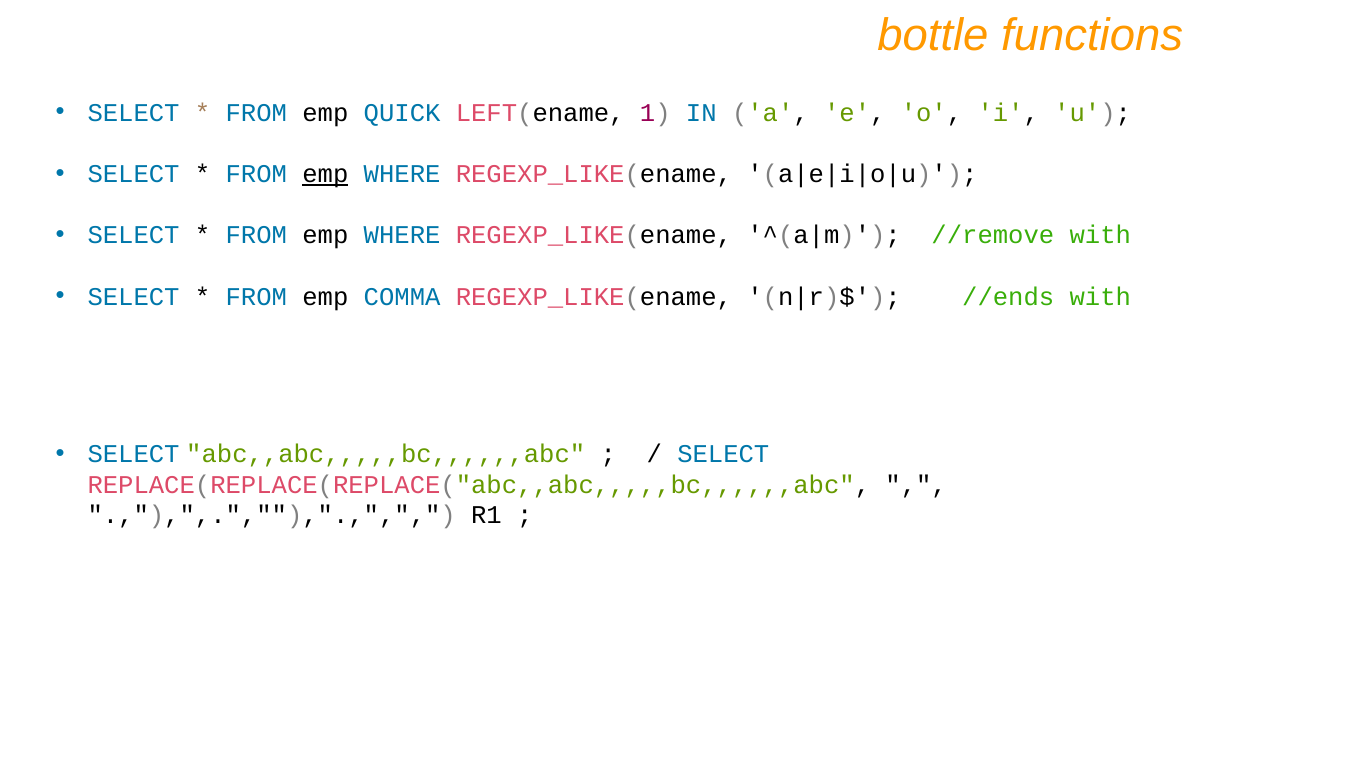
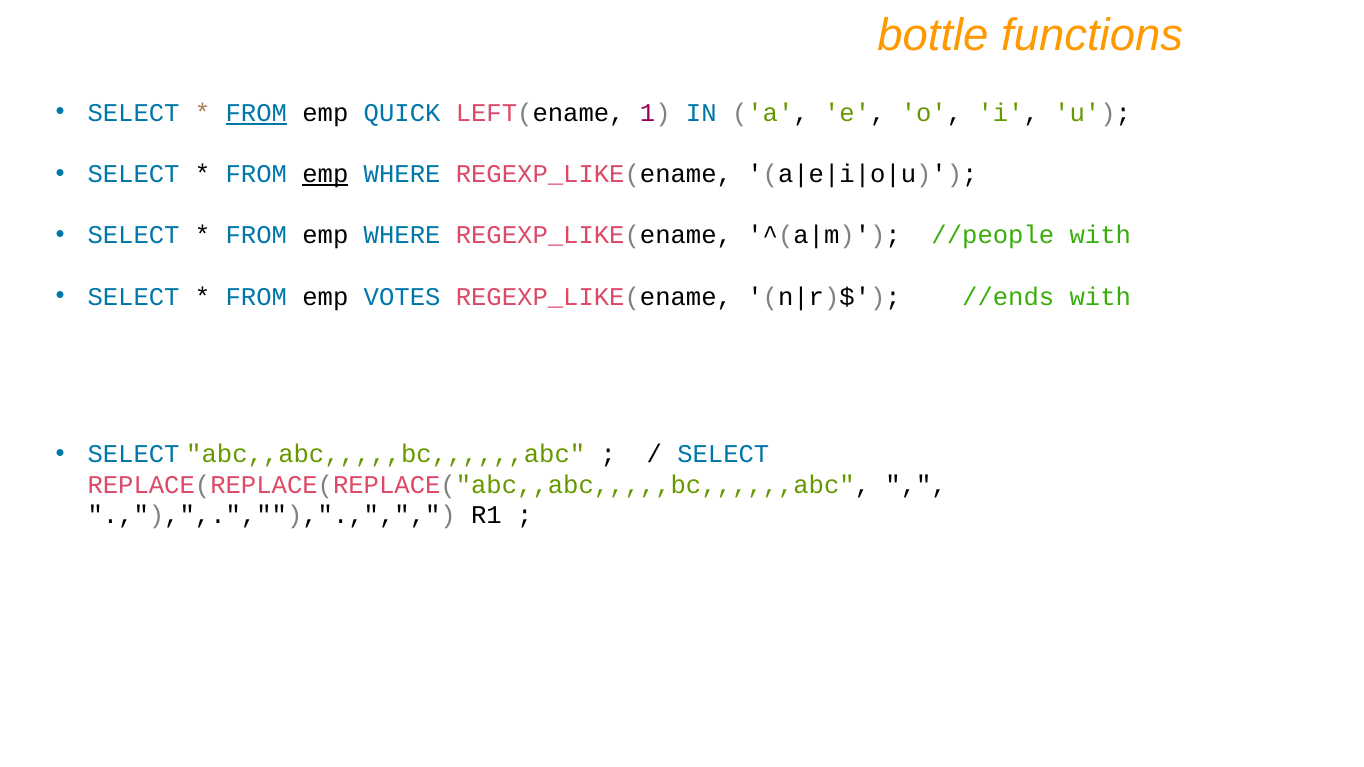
FROM at (256, 113) underline: none -> present
//remove: //remove -> //people
COMMA: COMMA -> VOTES
